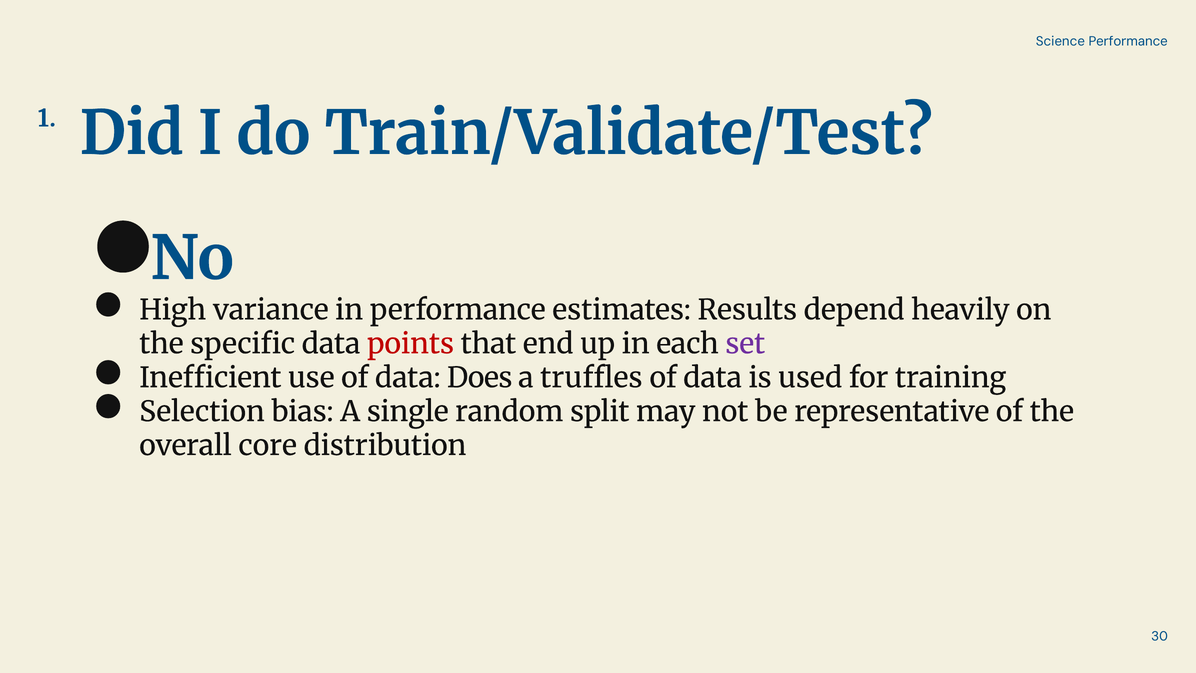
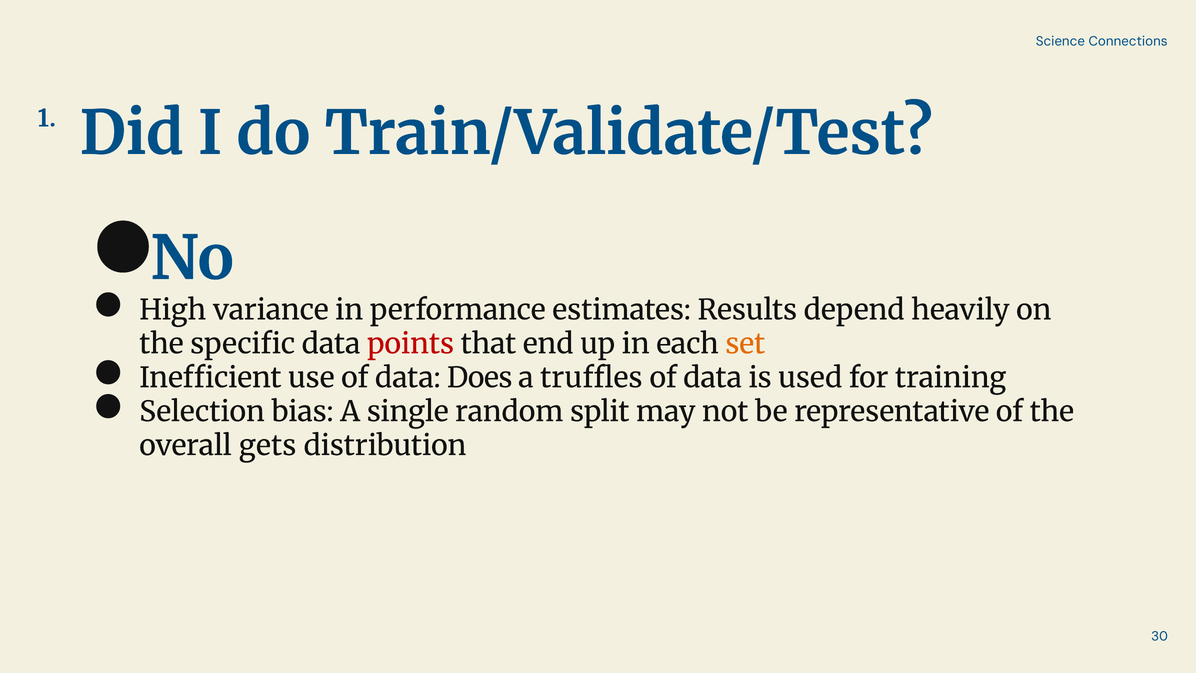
Science Performance: Performance -> Connections
set colour: purple -> orange
core: core -> gets
